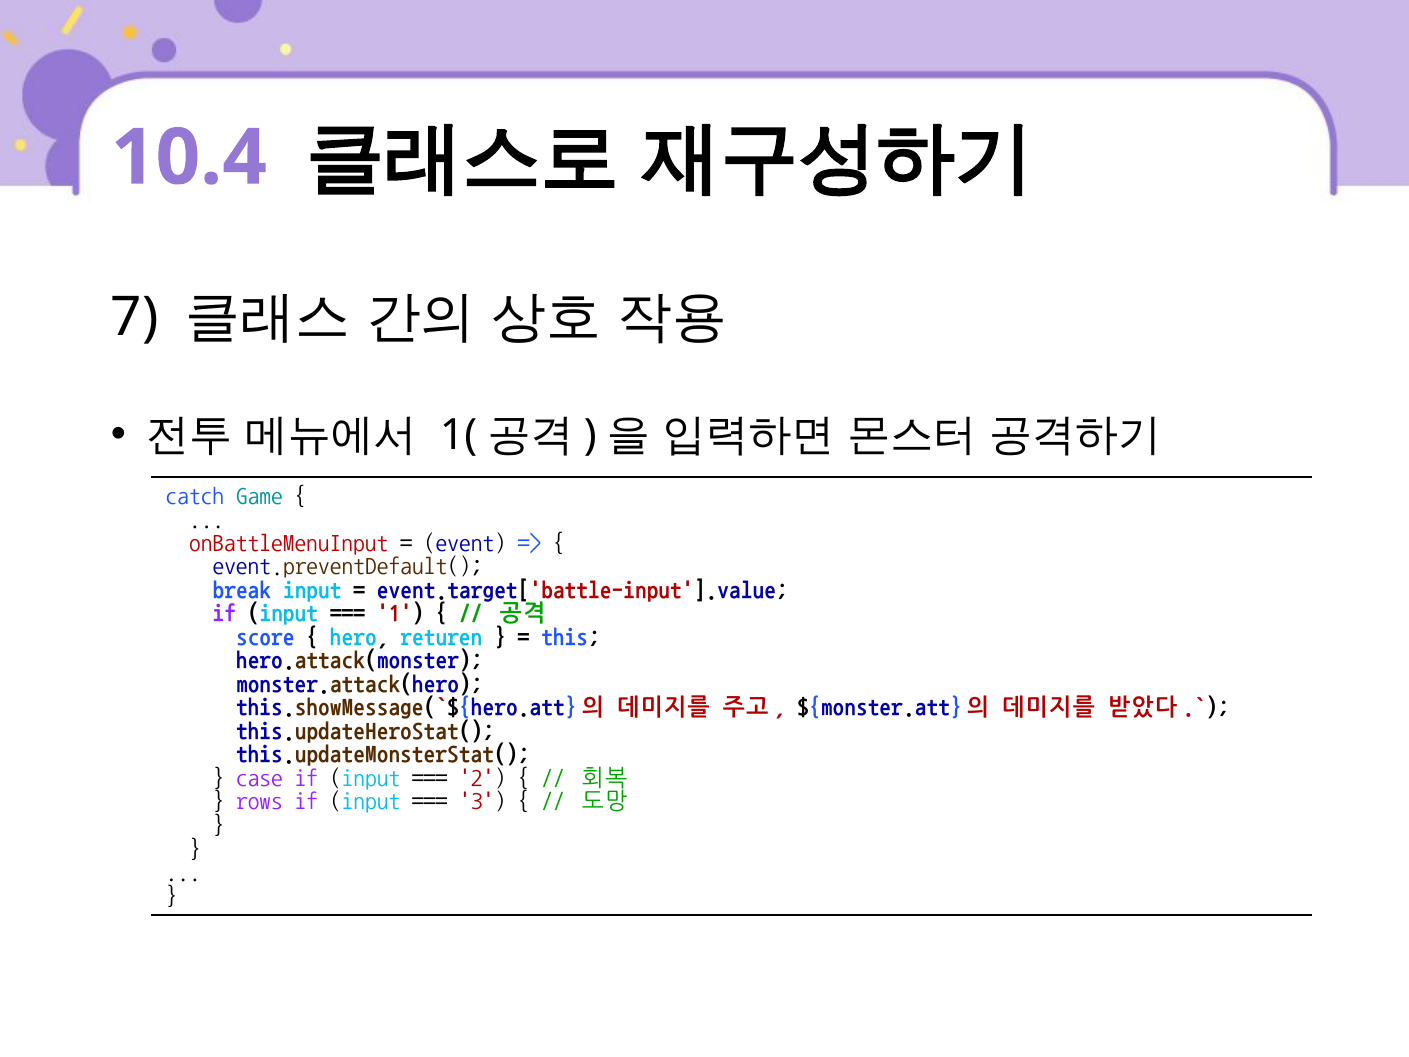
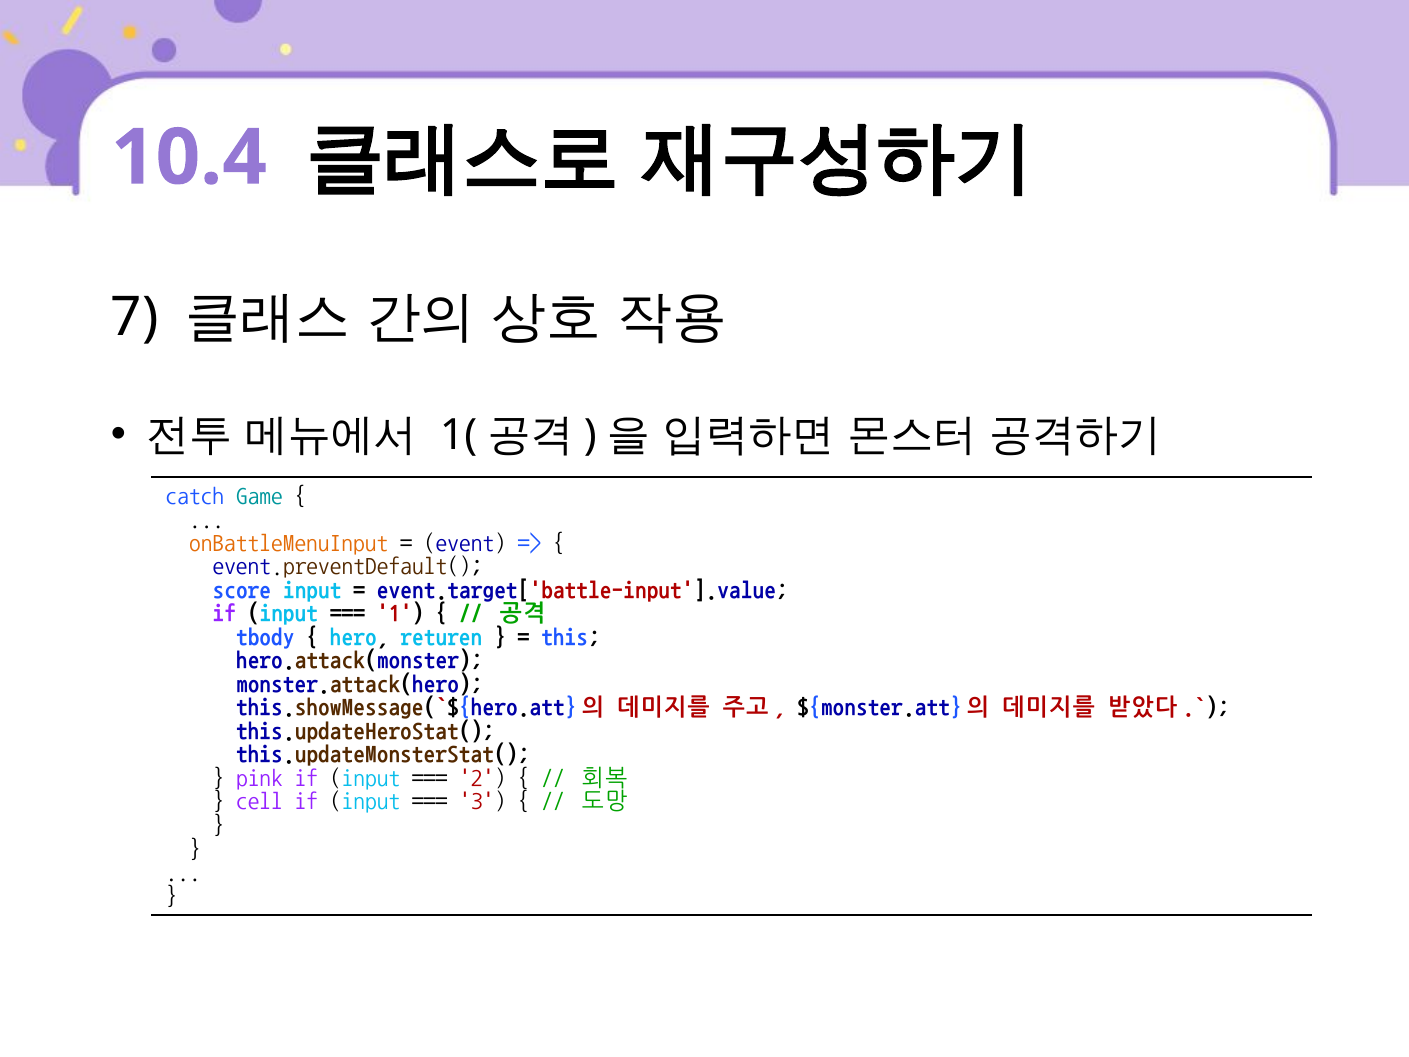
onBattleMenuInput colour: red -> orange
break: break -> score
score: score -> tbody
case: case -> pink
rows: rows -> cell
